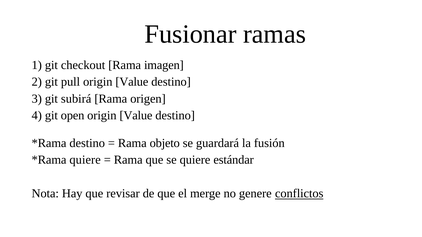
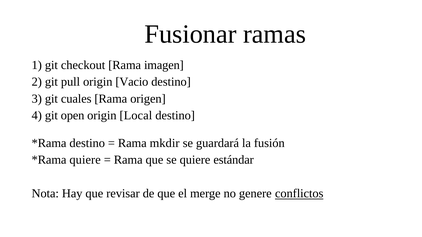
pull origin Value: Value -> Vacio
subirá: subirá -> cuales
Value at (136, 116): Value -> Local
objeto: objeto -> mkdir
